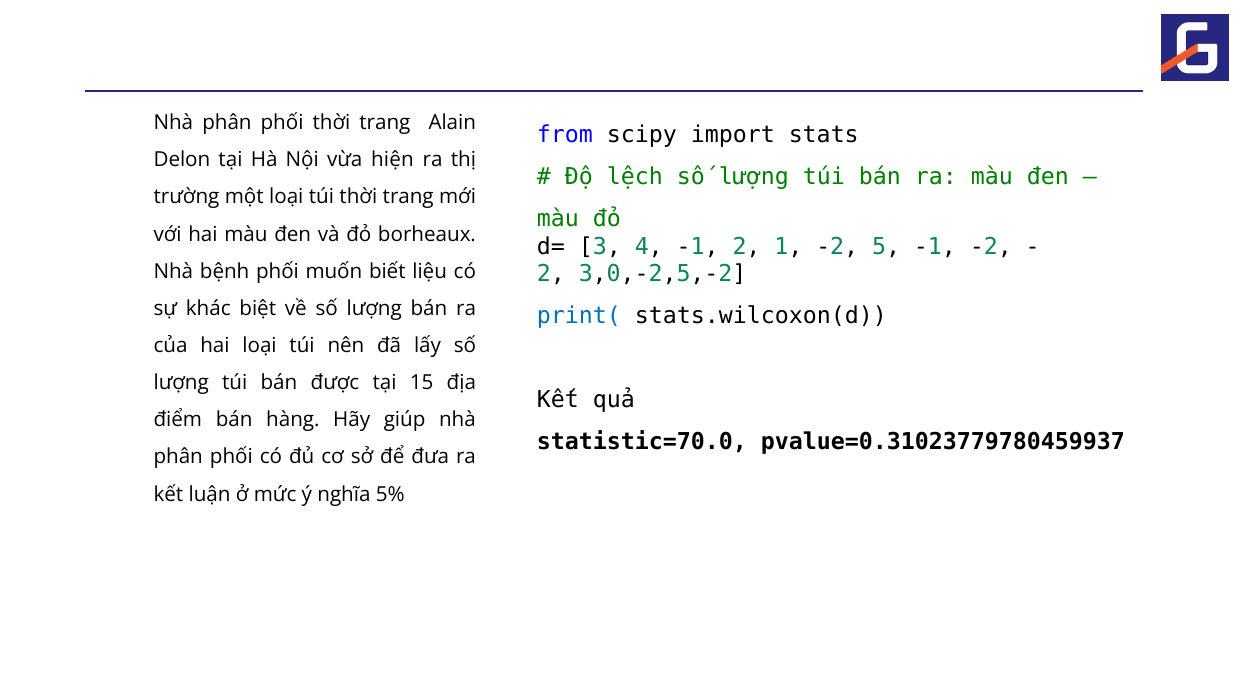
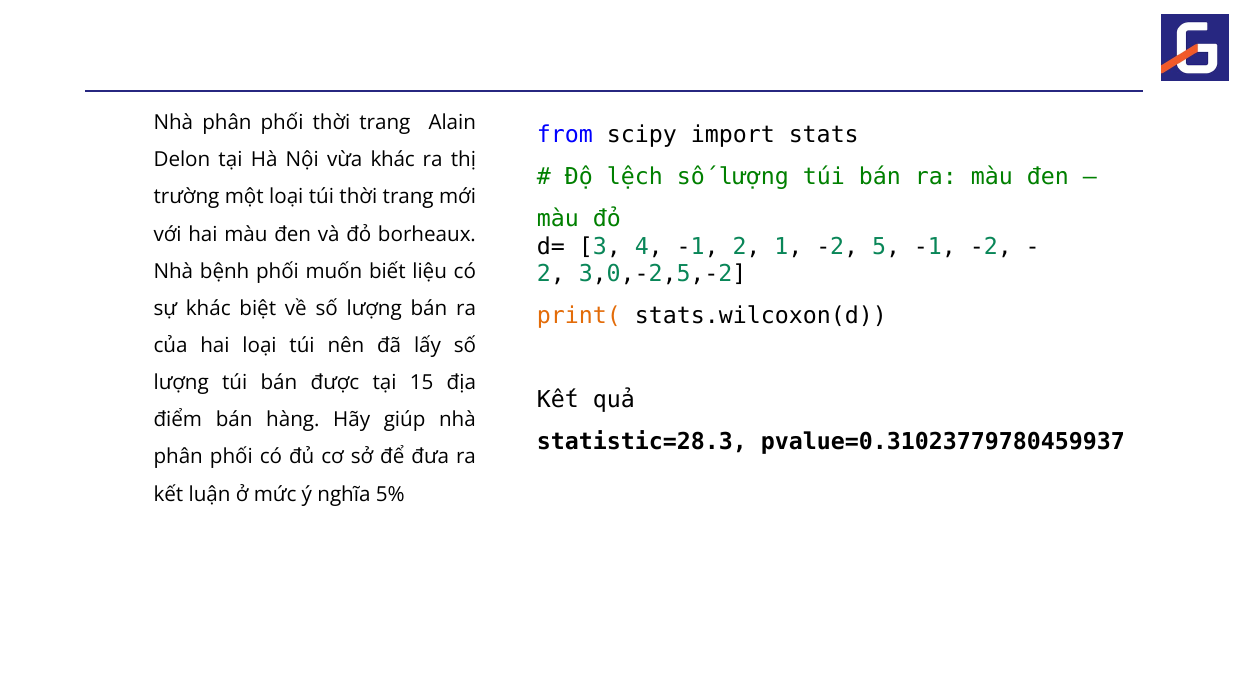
vừa hiện: hiện -> khác
print( colour: blue -> orange
statistic=70.0: statistic=70.0 -> statistic=28.3
